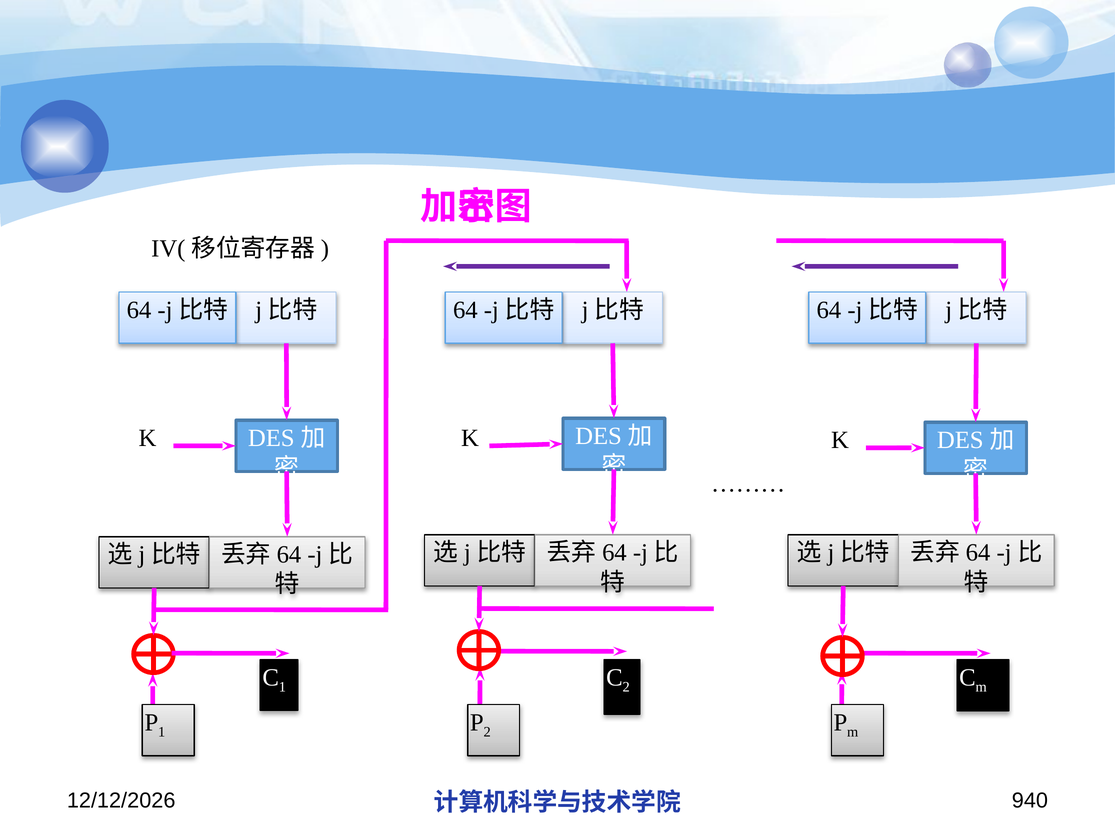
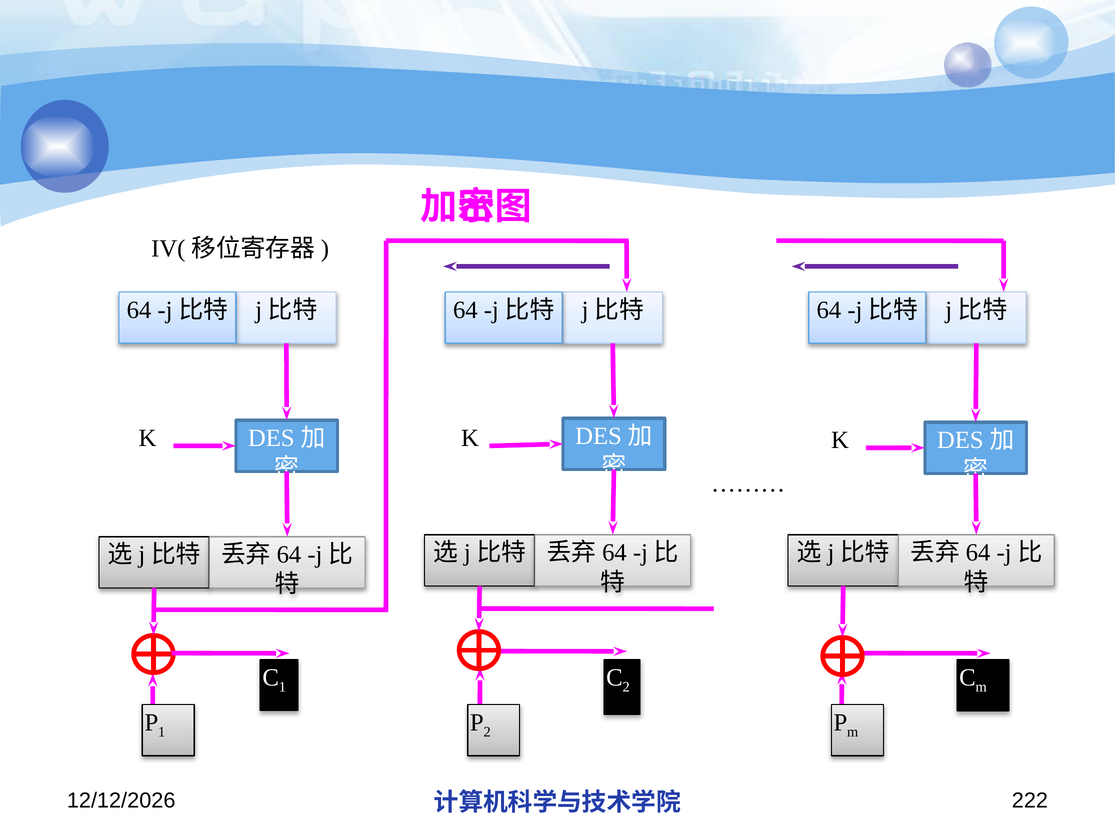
940: 940 -> 222
